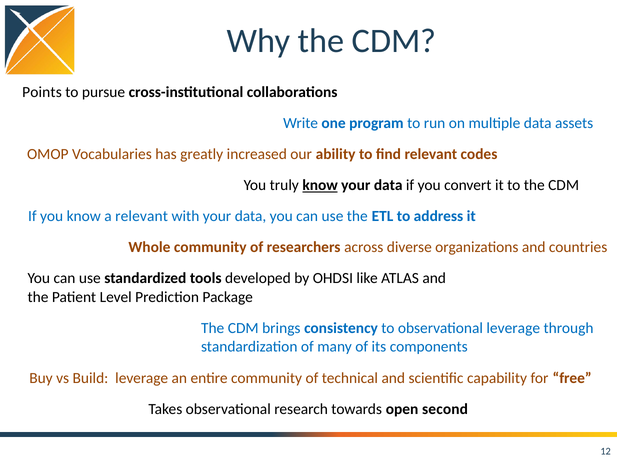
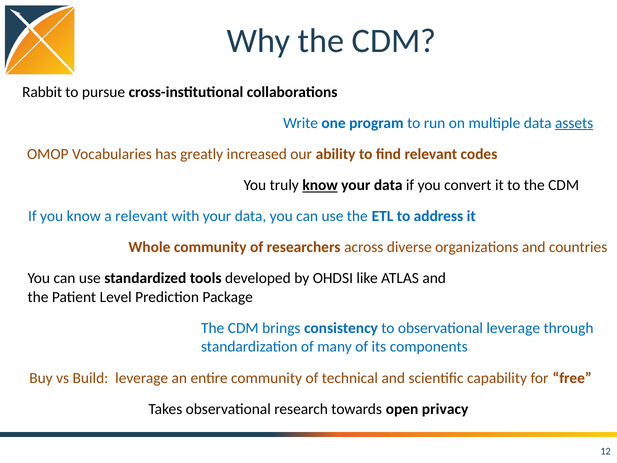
Points: Points -> Rabbit
assets underline: none -> present
second: second -> privacy
